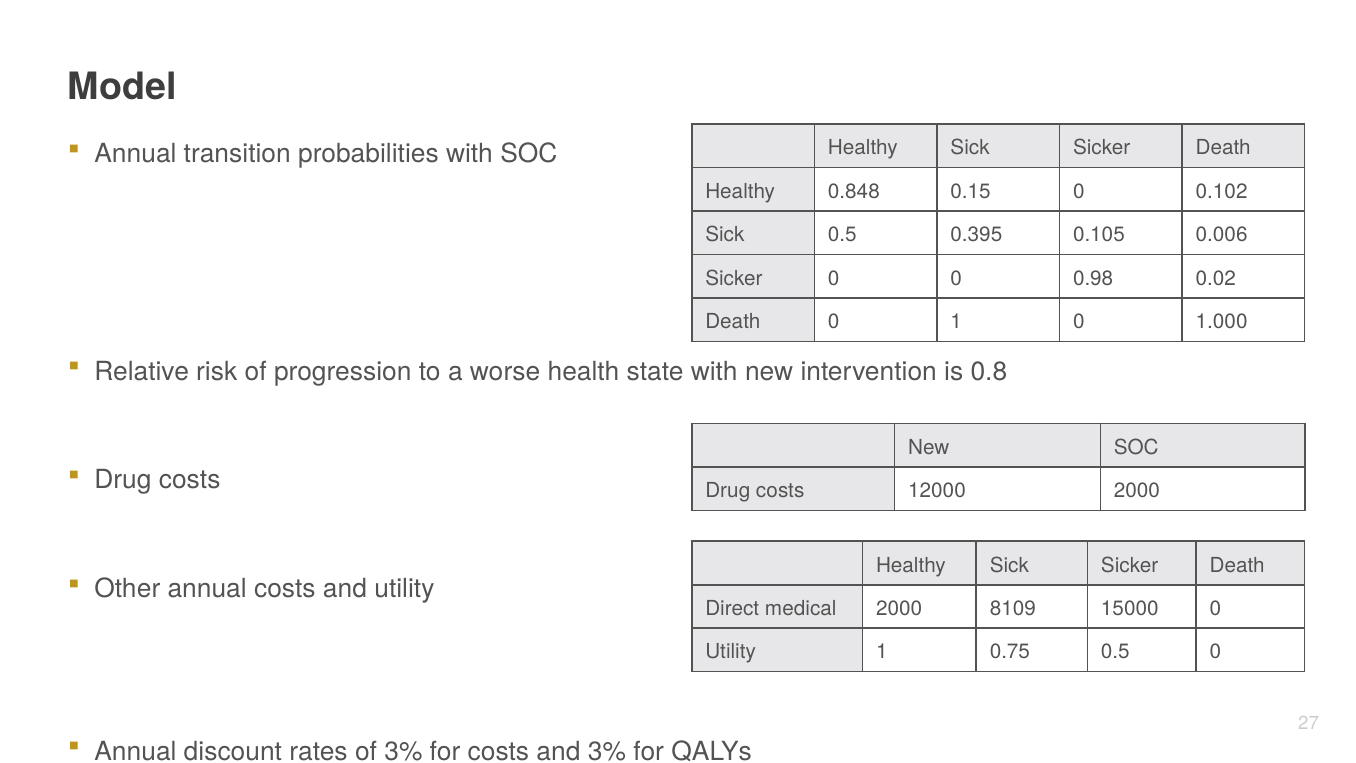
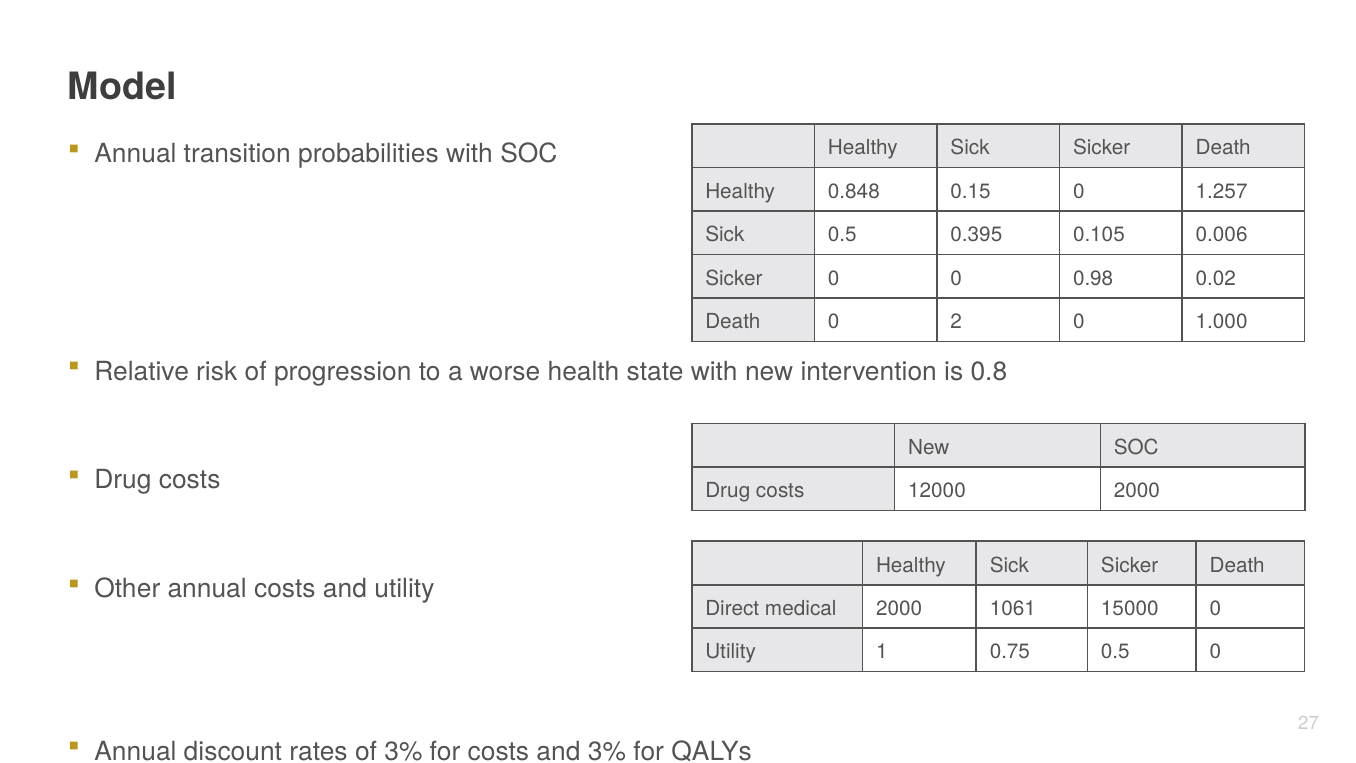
0.102: 0.102 -> 1.257
0 1: 1 -> 2
8109: 8109 -> 1061
